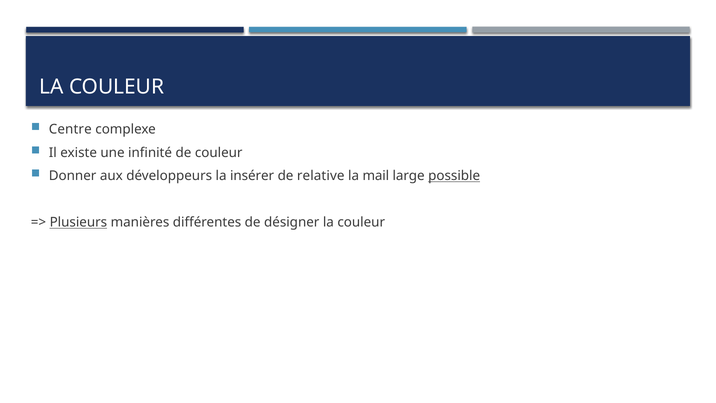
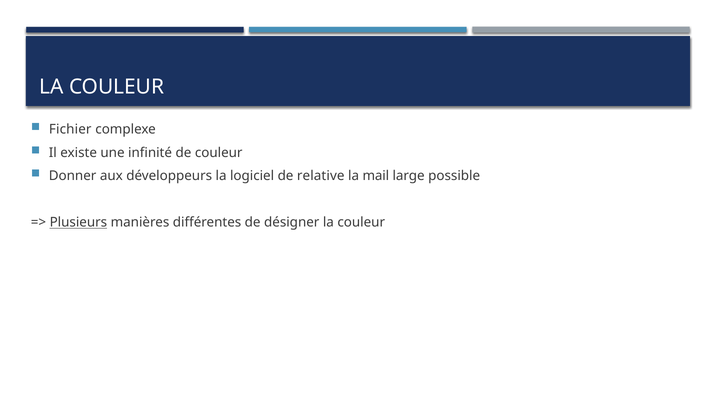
Centre: Centre -> Fichier
insérer: insérer -> logiciel
possible underline: present -> none
